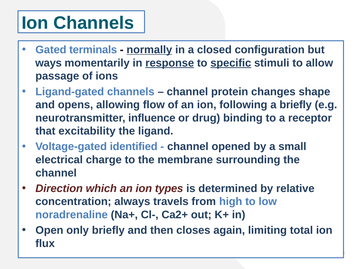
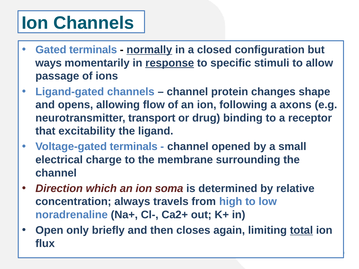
specific underline: present -> none
a briefly: briefly -> axons
influence: influence -> transport
Voltage-gated identified: identified -> terminals
types: types -> soma
total underline: none -> present
